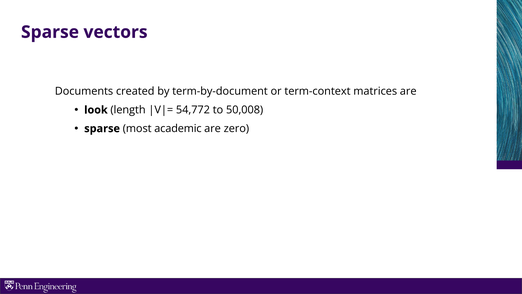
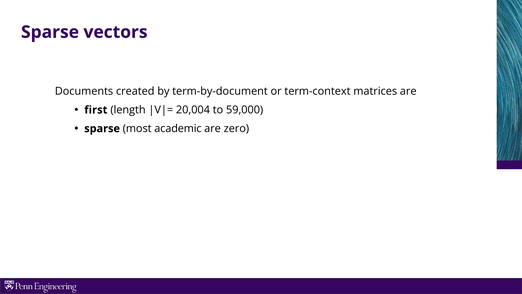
look: look -> first
54,772: 54,772 -> 20,004
50,008: 50,008 -> 59,000
